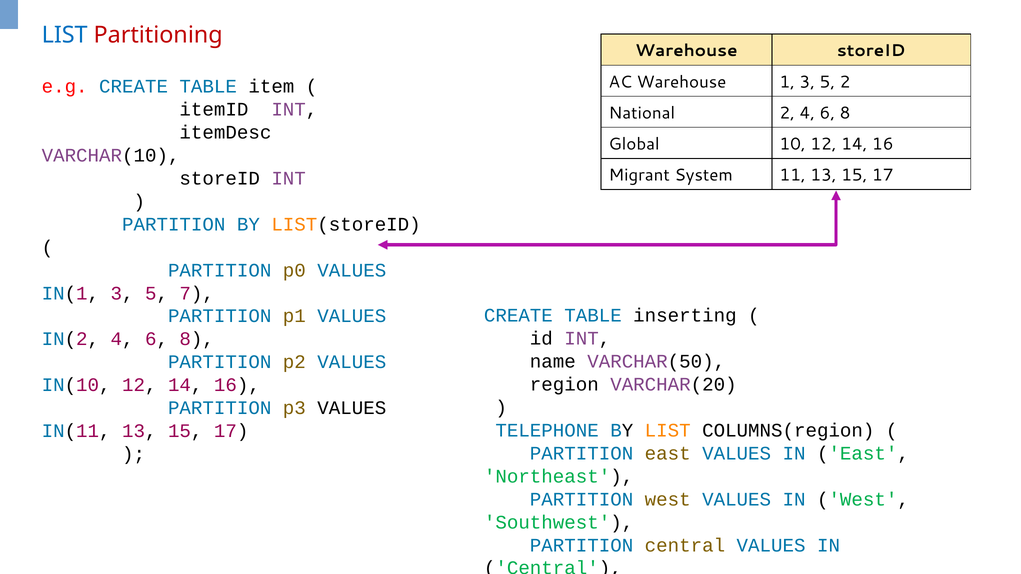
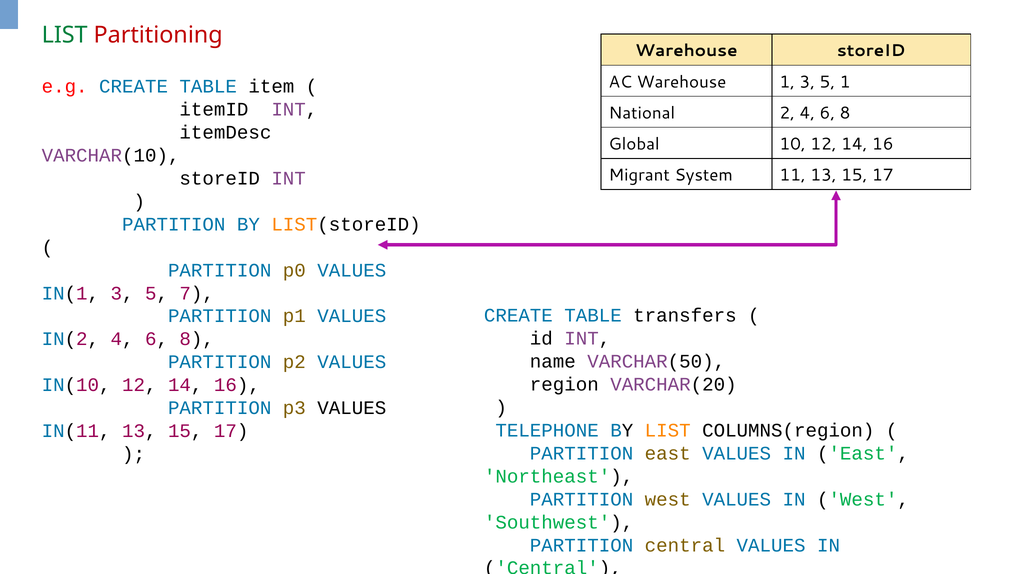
LIST at (65, 35) colour: blue -> green
5 2: 2 -> 1
inserting: inserting -> transfers
